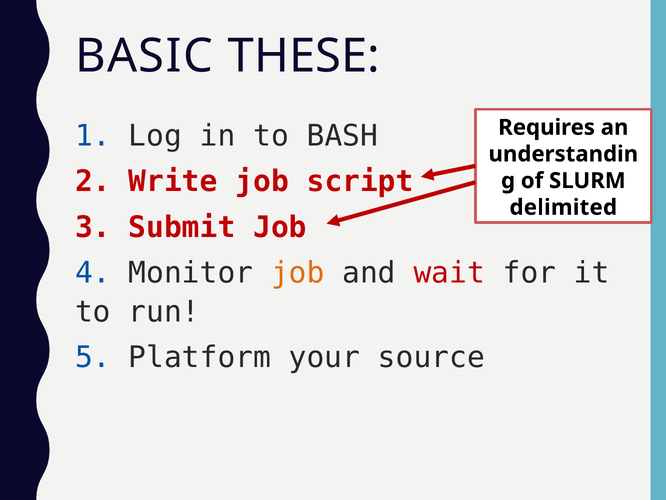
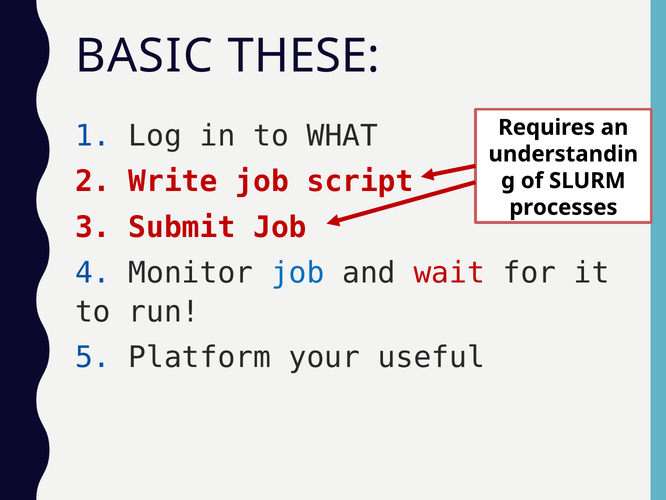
BASH: BASH -> WHAT
delimited: delimited -> processes
job at (298, 273) colour: orange -> blue
source: source -> useful
